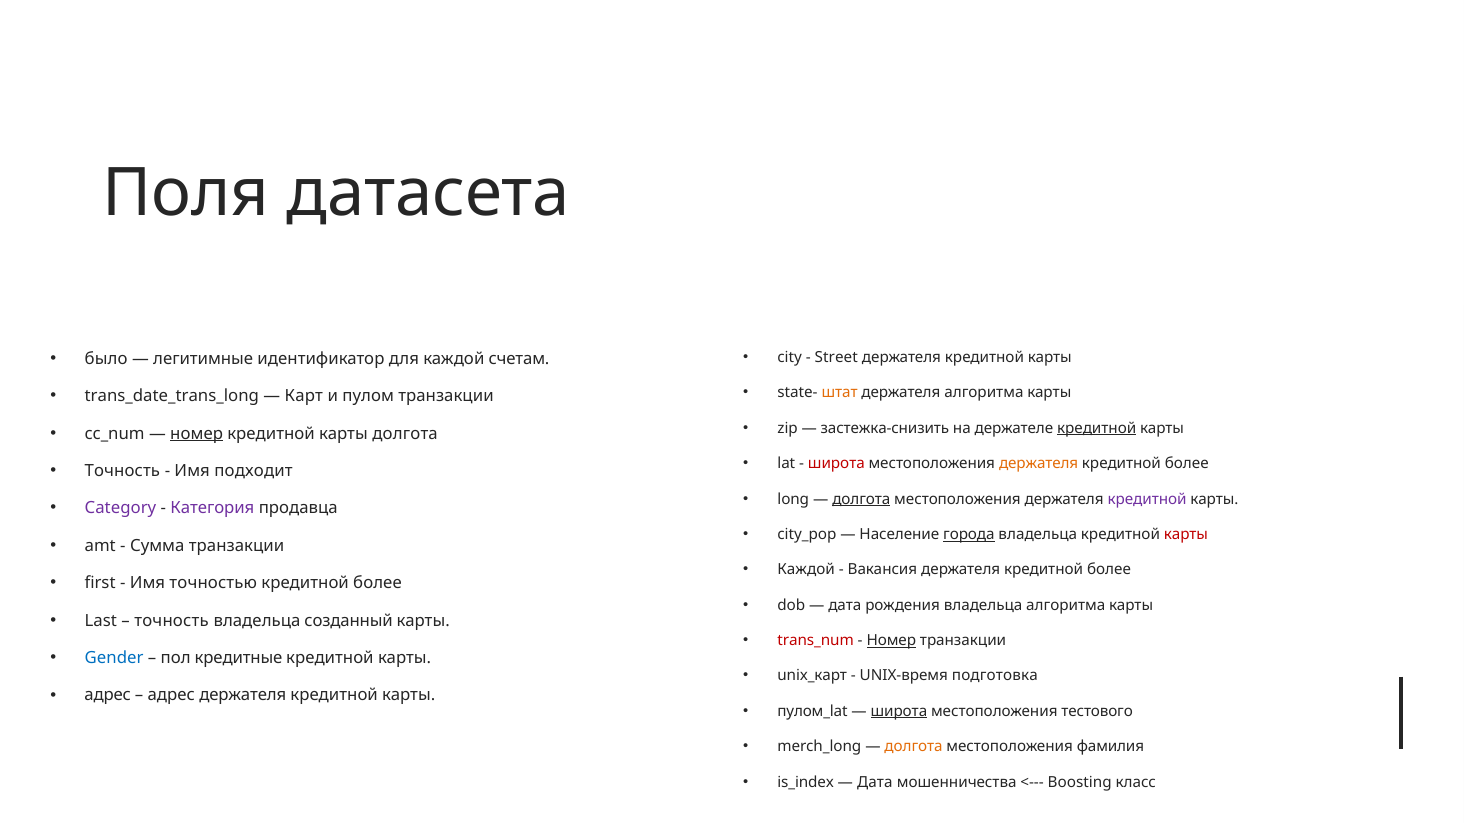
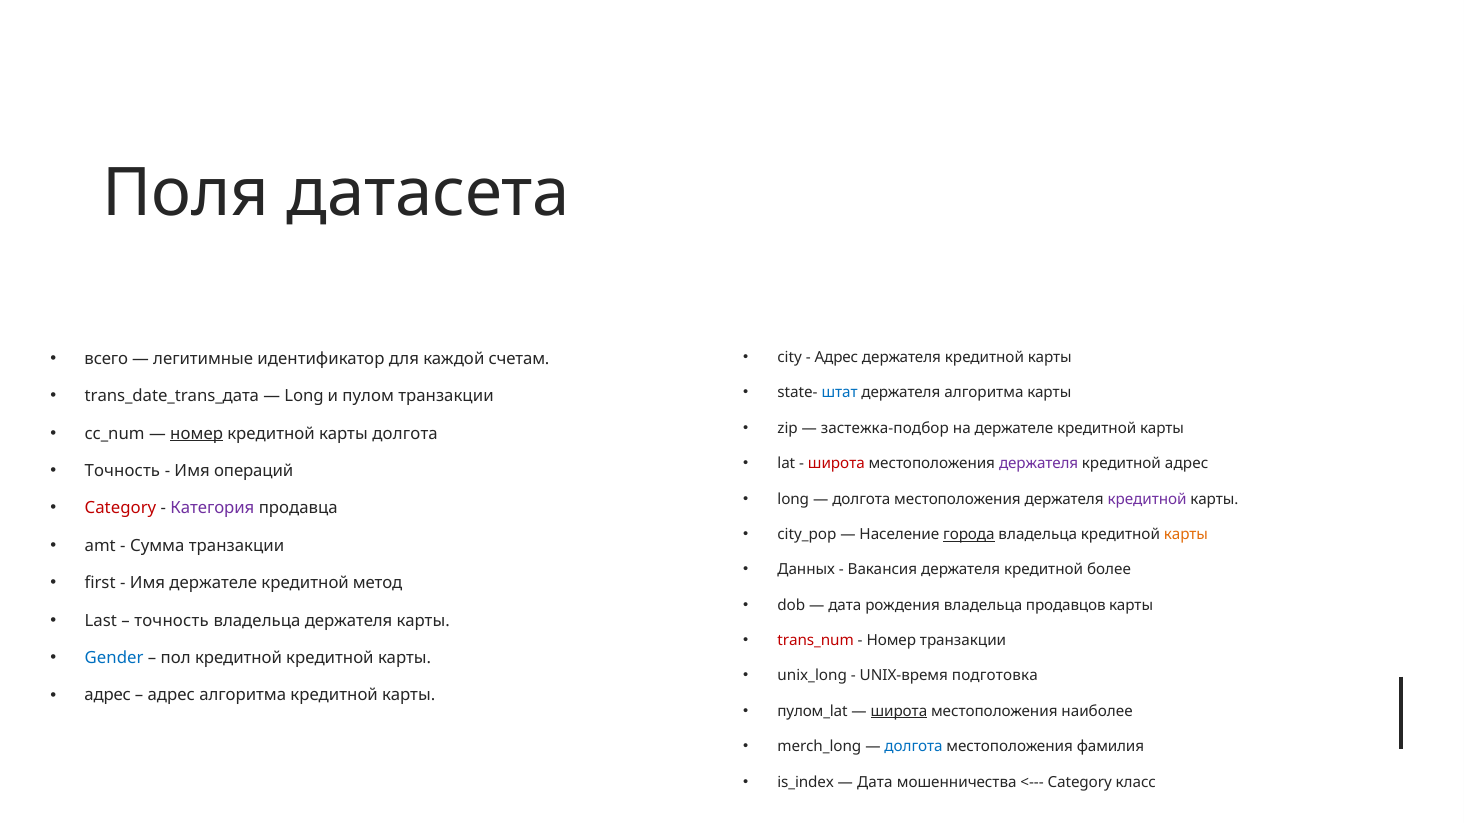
Street at (836, 358): Street -> Адрес
было: было -> всего
штат colour: orange -> blue
trans_date_trans_long: trans_date_trans_long -> trans_date_trans_дата
Карт at (304, 396): Карт -> Long
застежка-снизить: застежка-снизить -> застежка-подбор
кредитной at (1097, 429) underline: present -> none
держателя at (1039, 464) colour: orange -> purple
более at (1187, 464): более -> адрес
подходит: подходит -> операций
долгота at (861, 499) underline: present -> none
Category at (120, 509) colour: purple -> red
карты at (1186, 535) colour: red -> orange
Каждой at (806, 570): Каждой -> Данных
Имя точностью: точностью -> держателе
более at (377, 584): более -> метод
владельца алгоритма: алгоритма -> продавцов
владельца созданный: созданный -> держателя
Номер at (891, 641) underline: present -> none
пол кредитные: кредитные -> кредитной
unix_карт: unix_карт -> unix_long
адрес держателя: держателя -> алгоритма
тестового: тестового -> наиболее
долгота at (914, 747) colour: orange -> blue
Boosting at (1080, 783): Boosting -> Category
